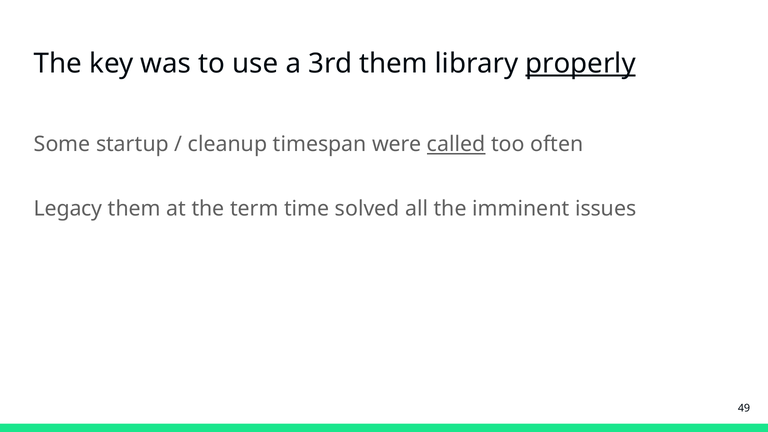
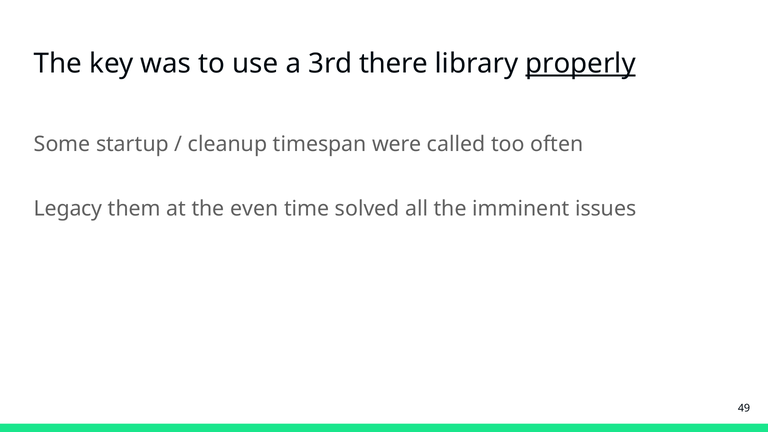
3rd them: them -> there
called underline: present -> none
term: term -> even
